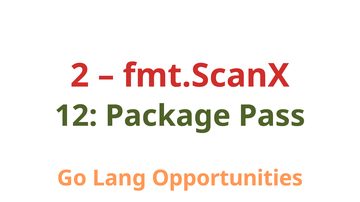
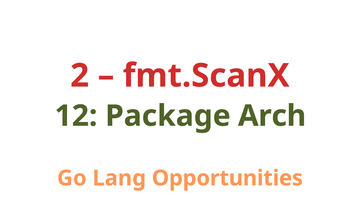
Pass: Pass -> Arch
